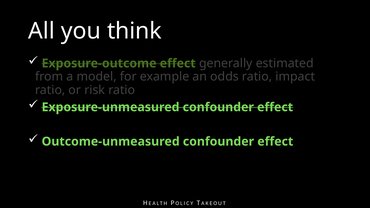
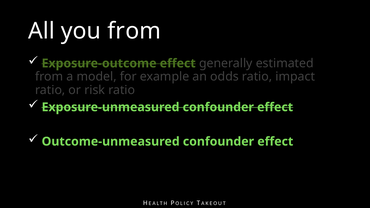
you think: think -> from
